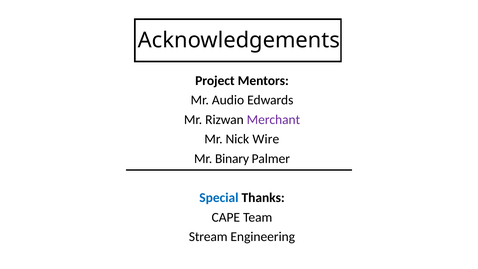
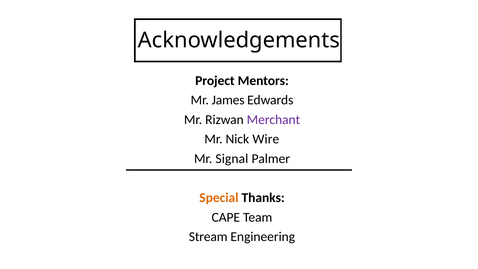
Audio: Audio -> James
Binary: Binary -> Signal
Special colour: blue -> orange
